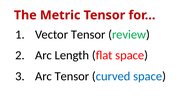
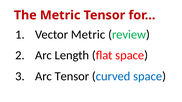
Vector Tensor: Tensor -> Metric
